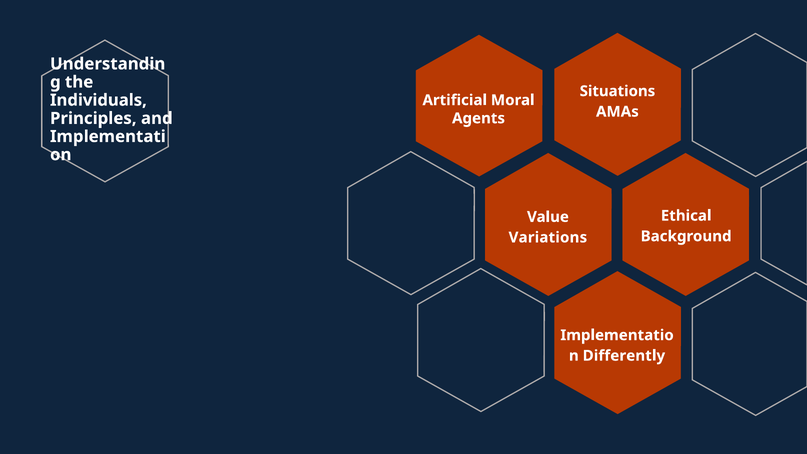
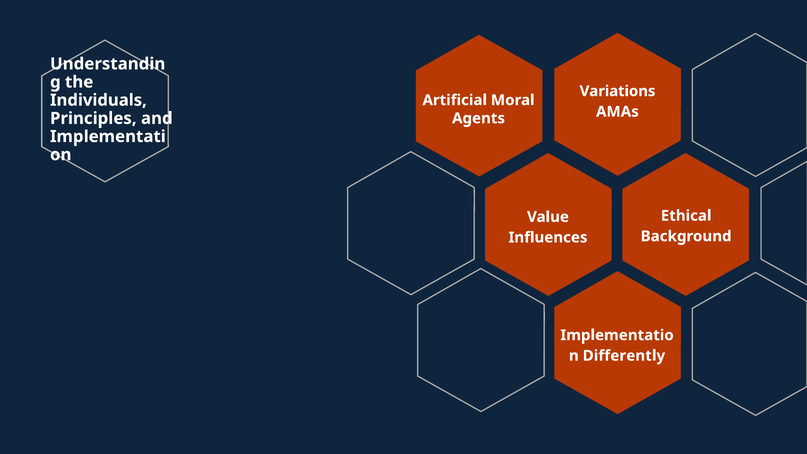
Situations: Situations -> Variations
Variations: Variations -> Influences
